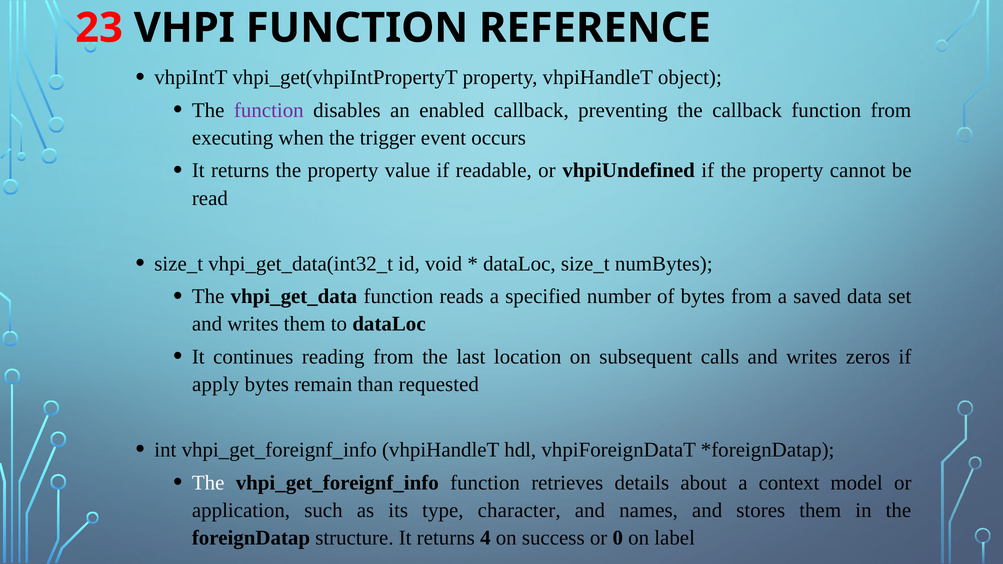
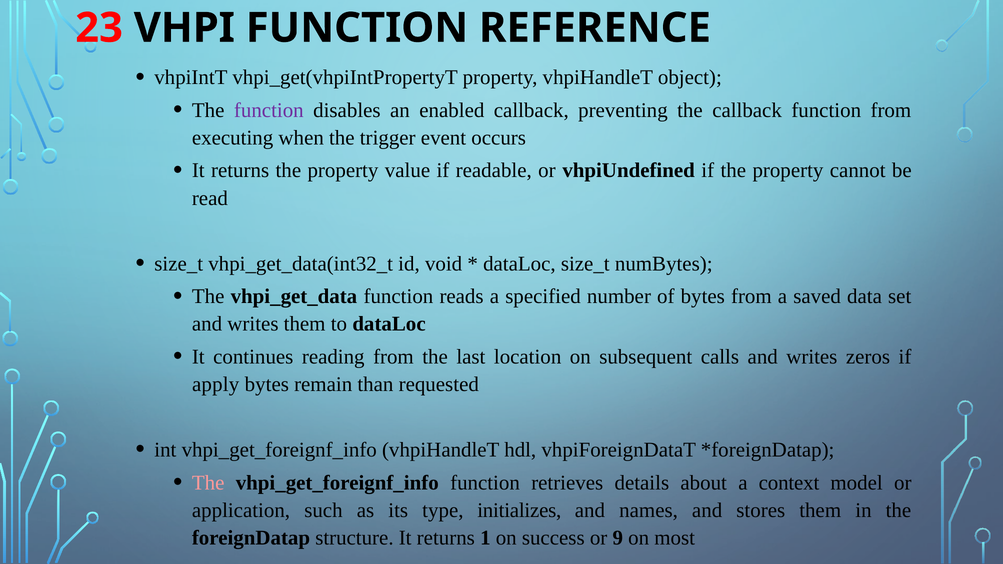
The at (208, 483) colour: white -> pink
character: character -> initializes
4: 4 -> 1
0: 0 -> 9
label: label -> most
